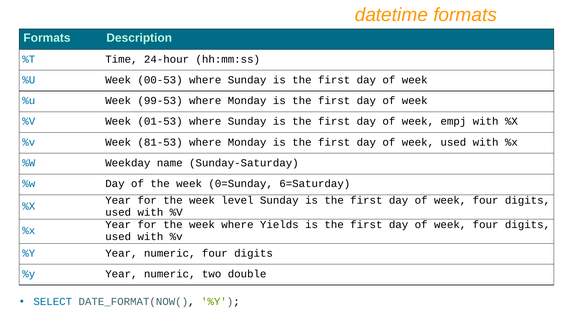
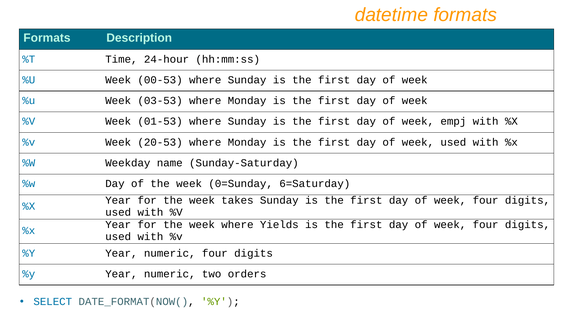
99-53: 99-53 -> 03-53
81-53: 81-53 -> 20-53
level: level -> takes
double: double -> orders
